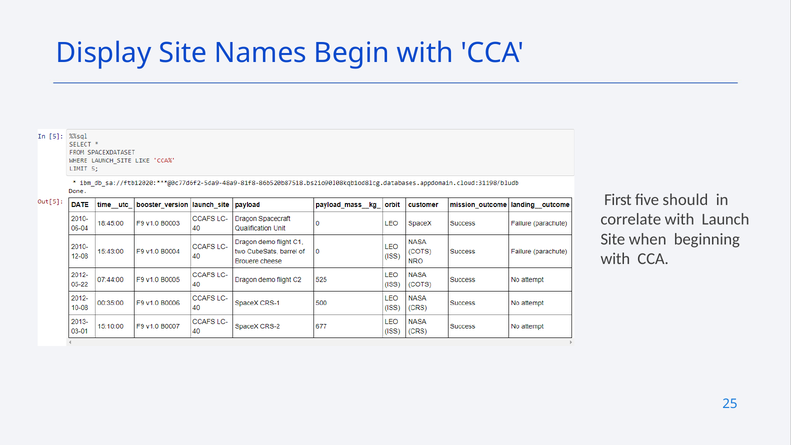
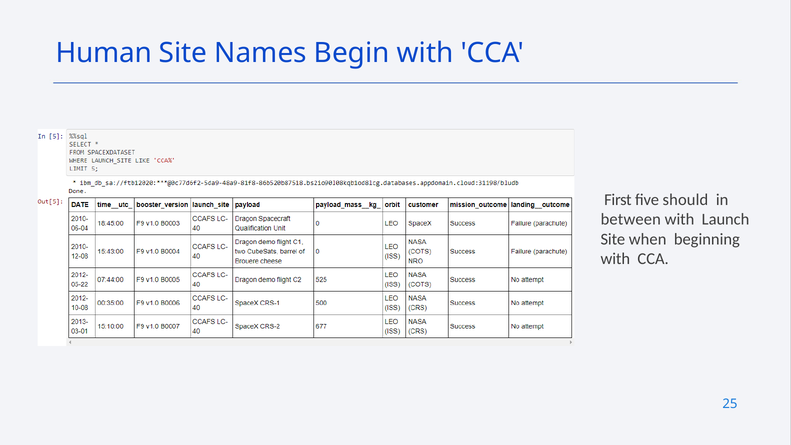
Display: Display -> Human
correlate: correlate -> between
